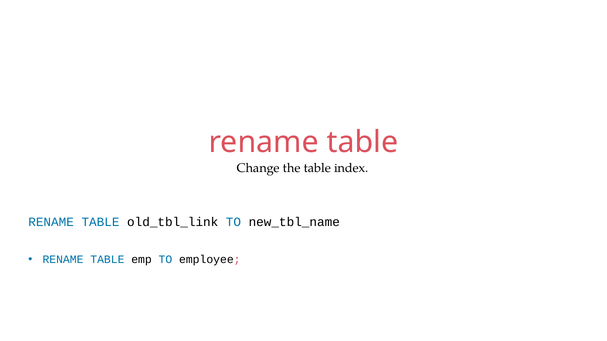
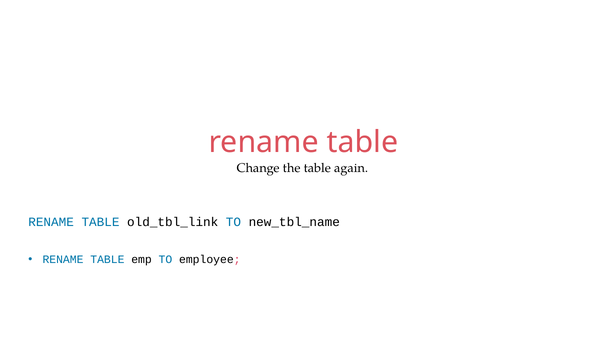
index: index -> again
